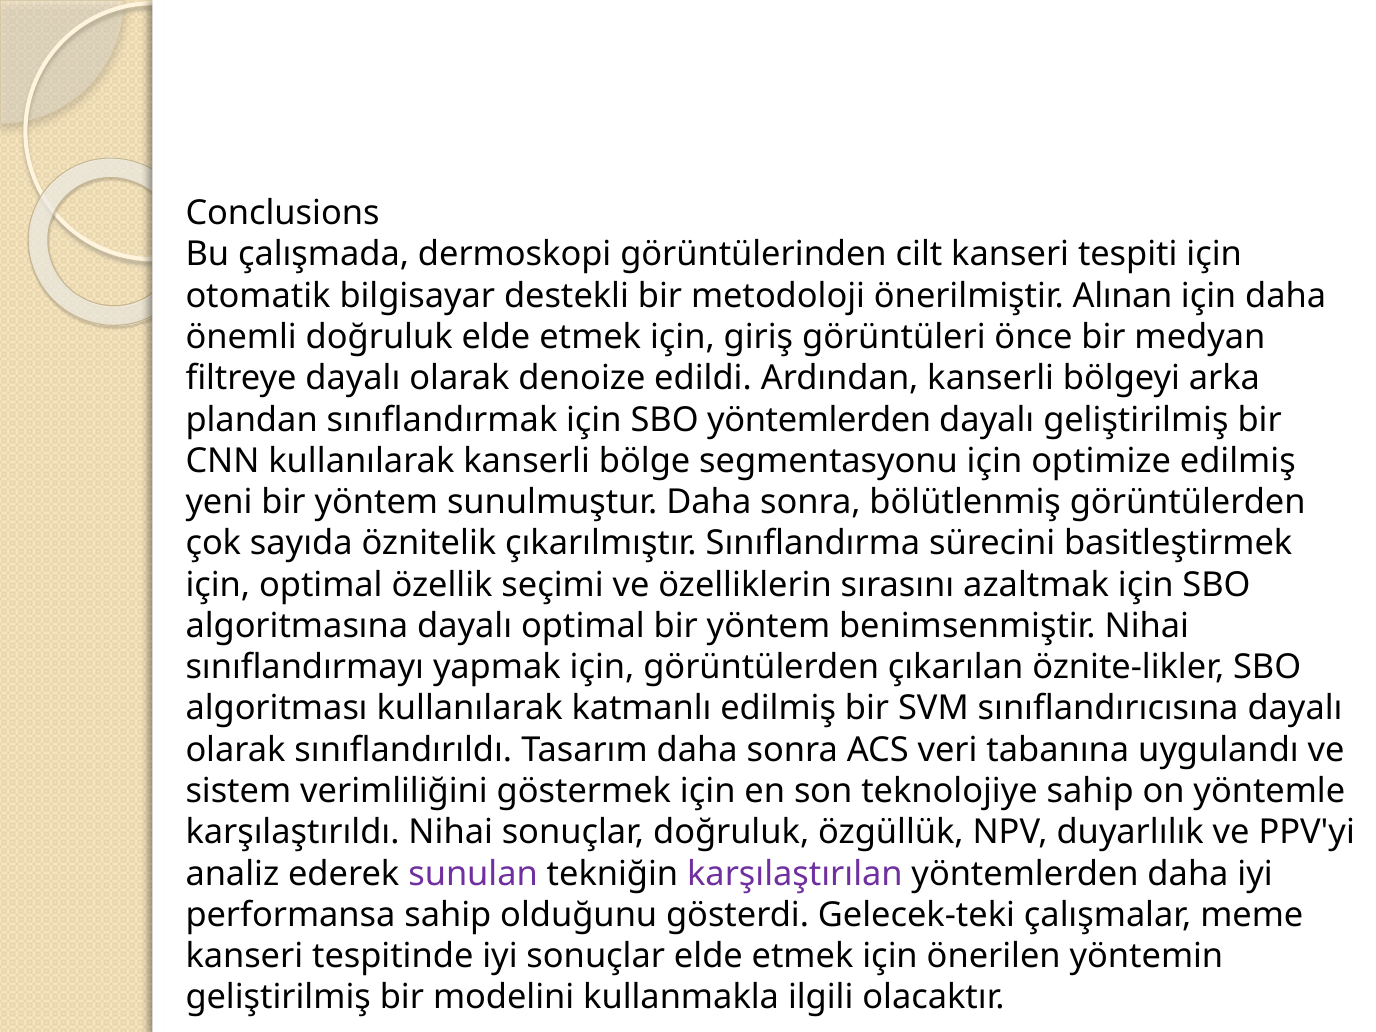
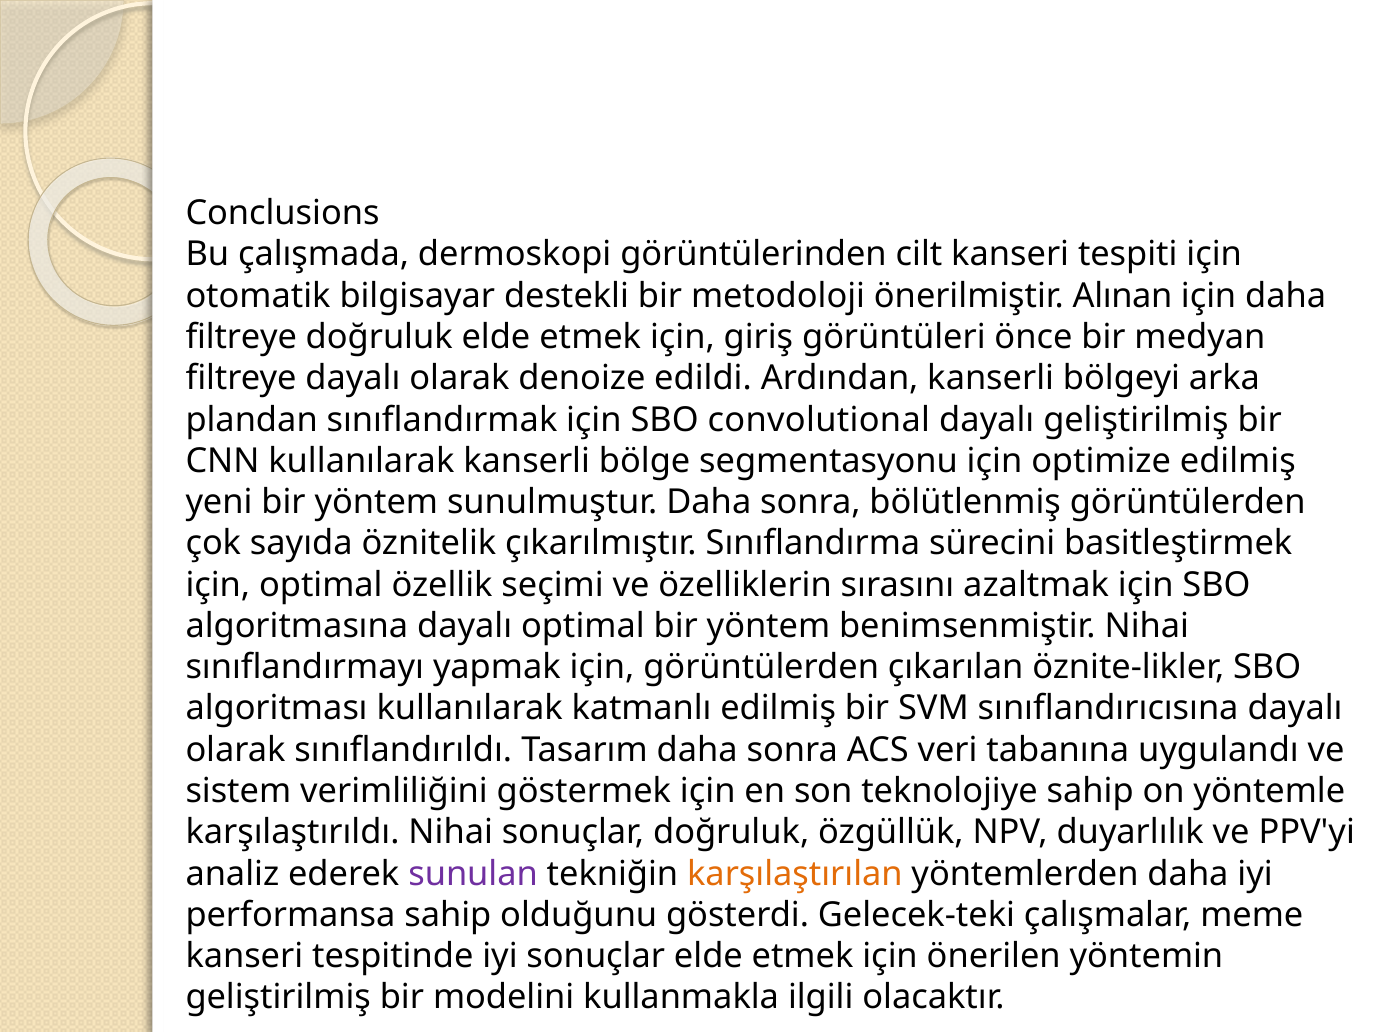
önemli at (241, 337): önemli -> filtreye
SBO yöntemlerden: yöntemlerden -> convolutional
karşılaştırılan colour: purple -> orange
